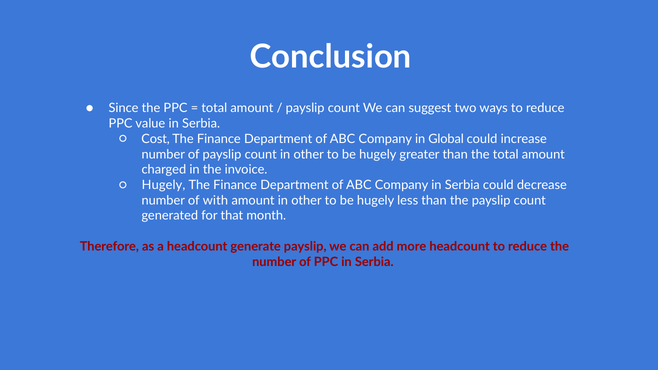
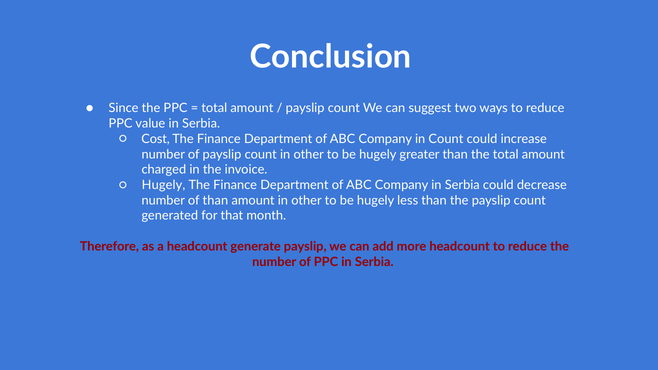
in Global: Global -> Count
of with: with -> than
